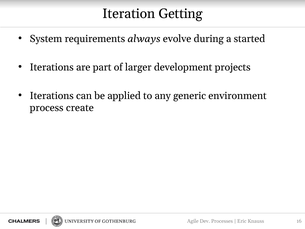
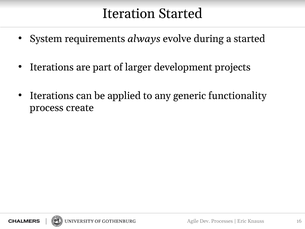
Iteration Getting: Getting -> Started
environment: environment -> functionality
